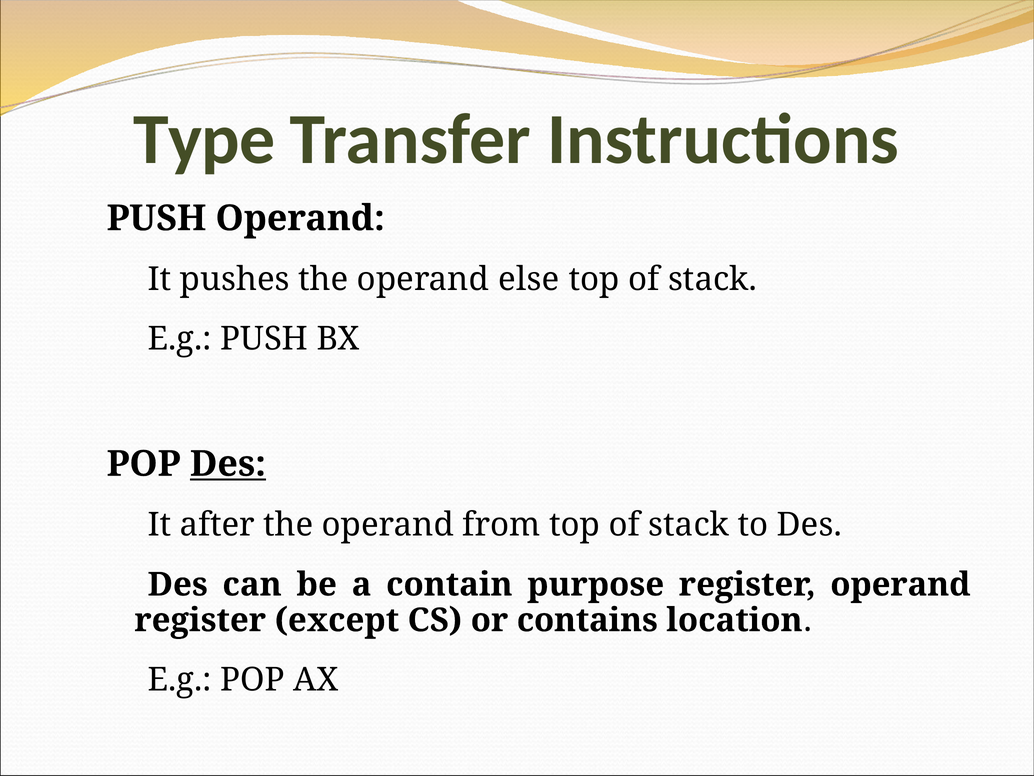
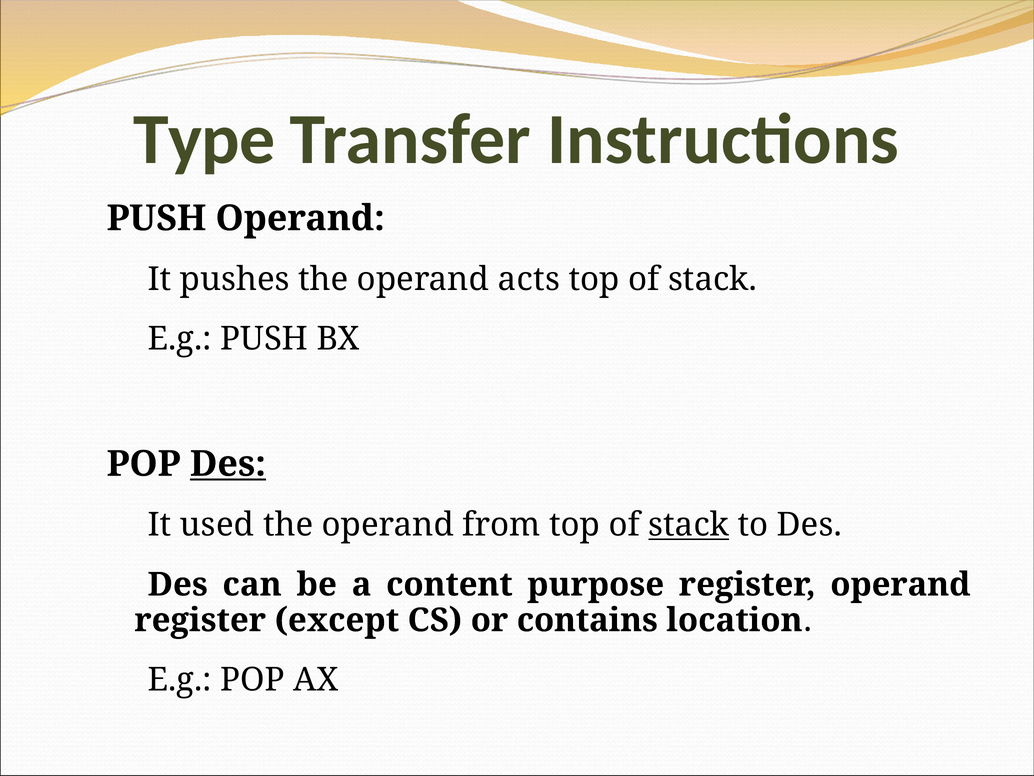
else: else -> acts
after: after -> used
stack at (689, 525) underline: none -> present
contain: contain -> content
